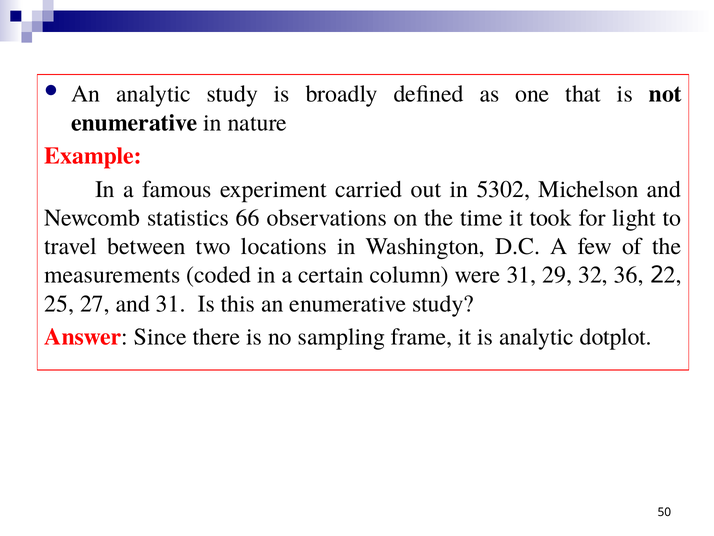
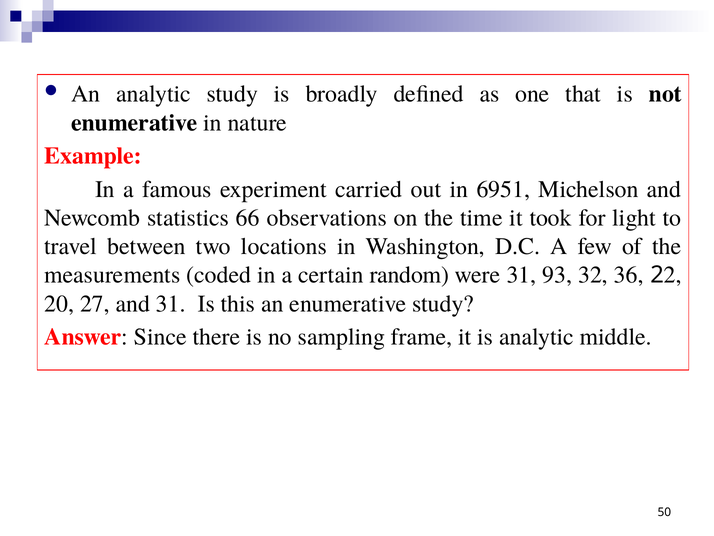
5302: 5302 -> 6951
column: column -> random
29: 29 -> 93
25: 25 -> 20
dotplot: dotplot -> middle
